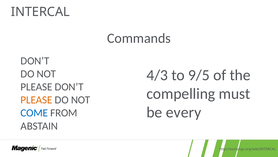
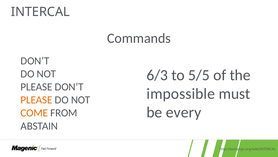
4/3: 4/3 -> 6/3
9/5: 9/5 -> 5/5
compelling: compelling -> impossible
COME colour: blue -> orange
